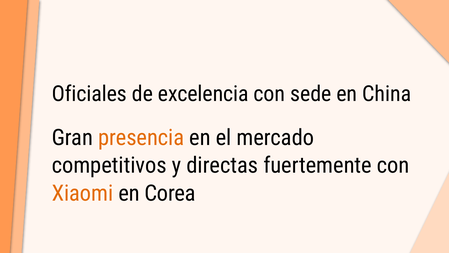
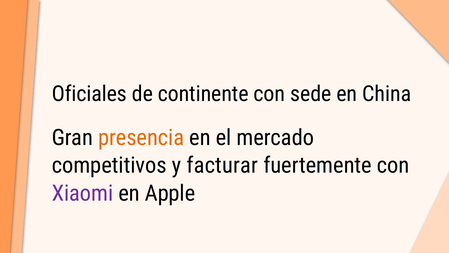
excelencia: excelencia -> continente
directas: directas -> facturar
Xiaomi colour: orange -> purple
Corea: Corea -> Apple
